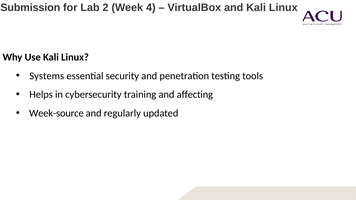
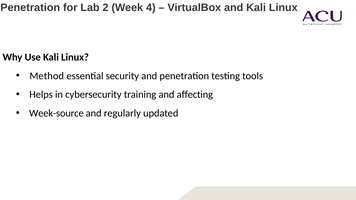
Submission at (30, 8): Submission -> Penetration
Systems: Systems -> Method
